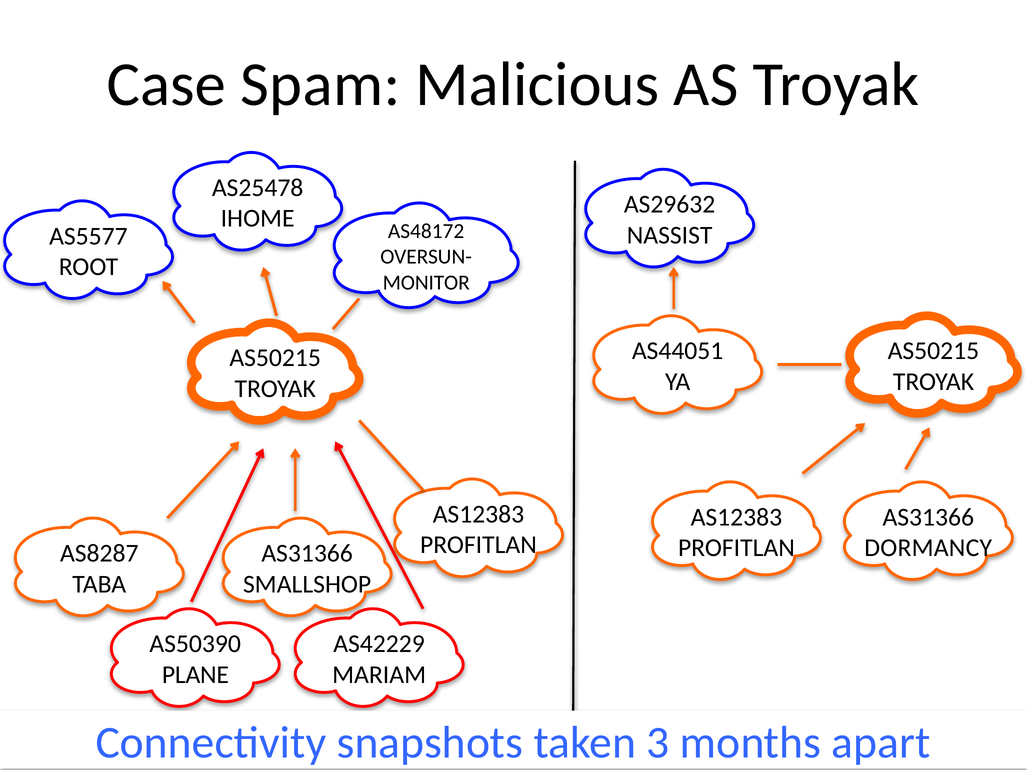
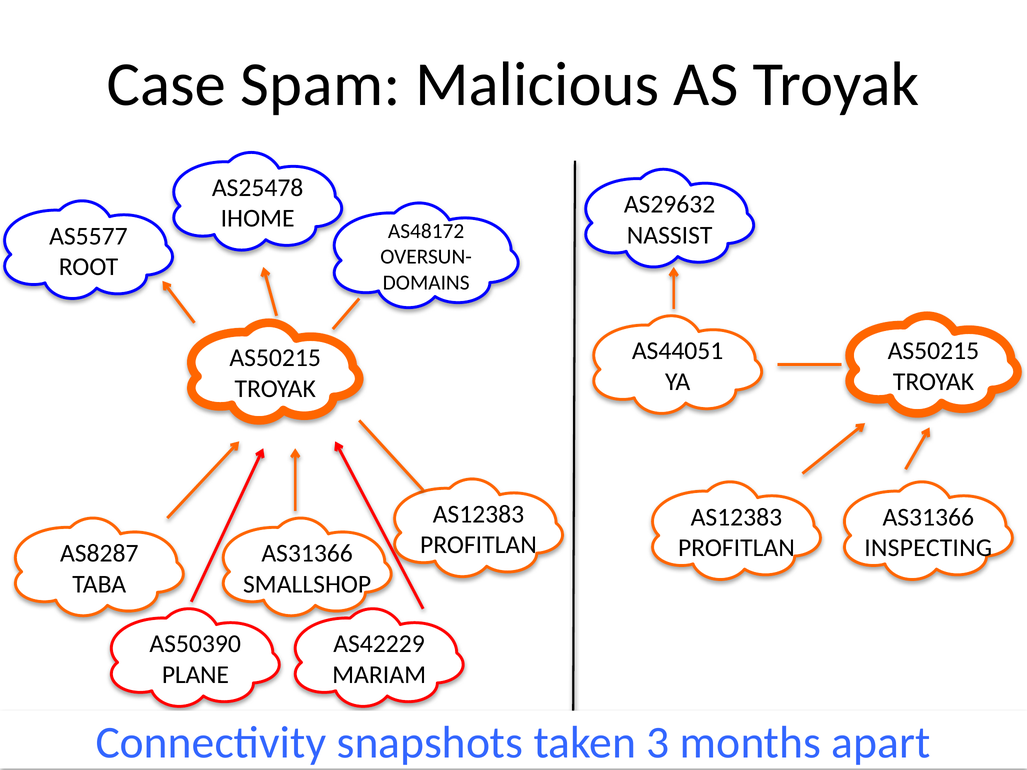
MONITOR: MONITOR -> DOMAINS
DORMANCY: DORMANCY -> INSPECTING
